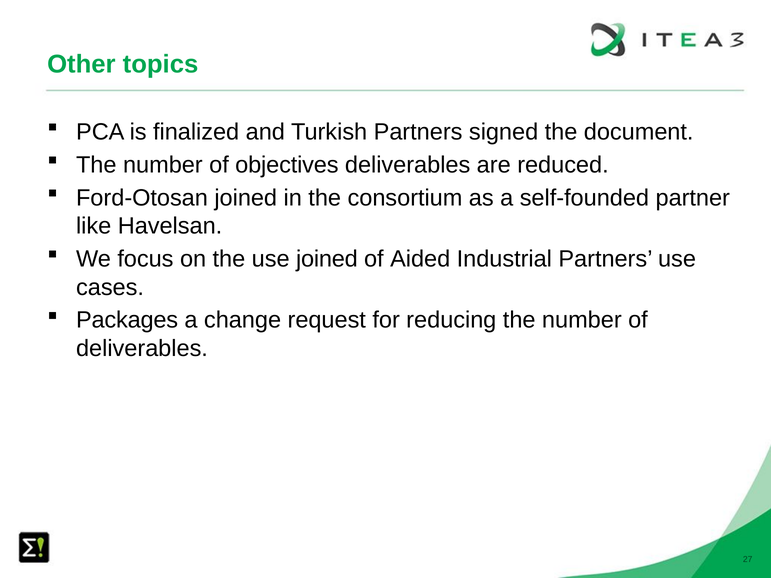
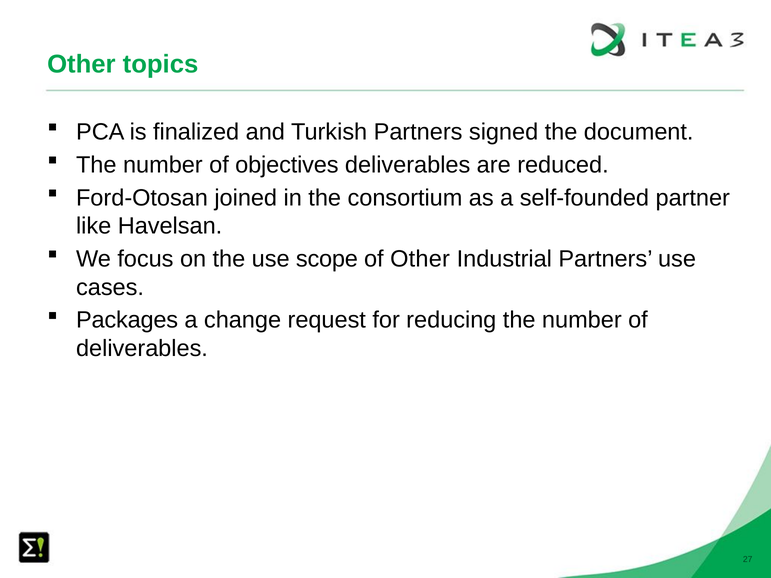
use joined: joined -> scope
of Aided: Aided -> Other
